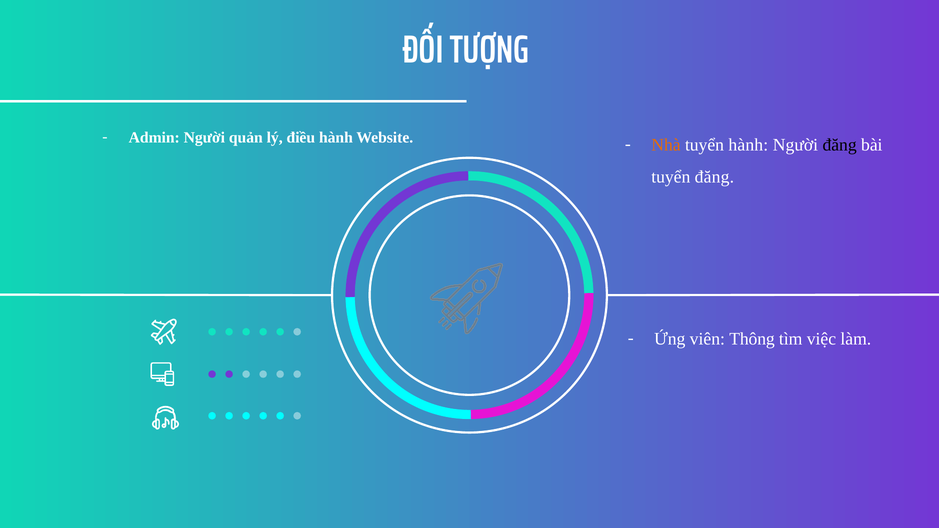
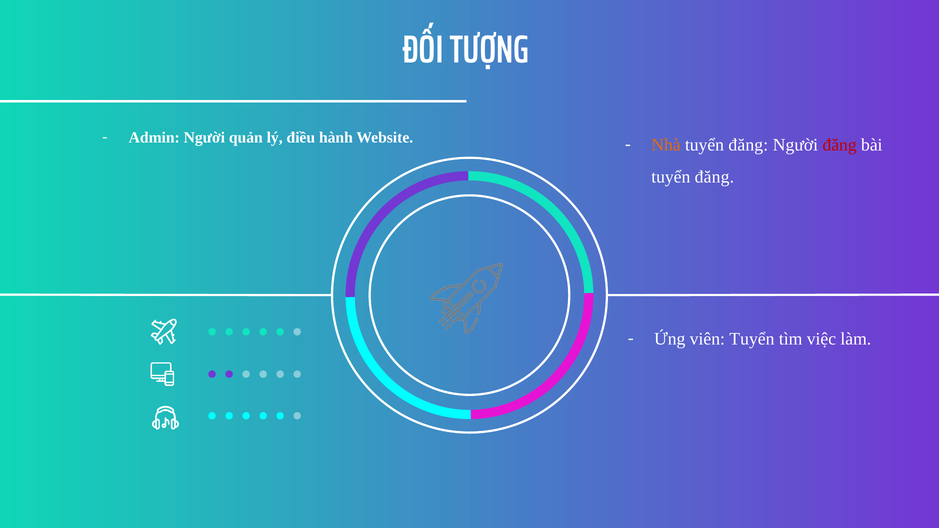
hành at (748, 145): hành -> đăng
đăng at (840, 145) colour: black -> red
viên Thông: Thông -> Tuyển
